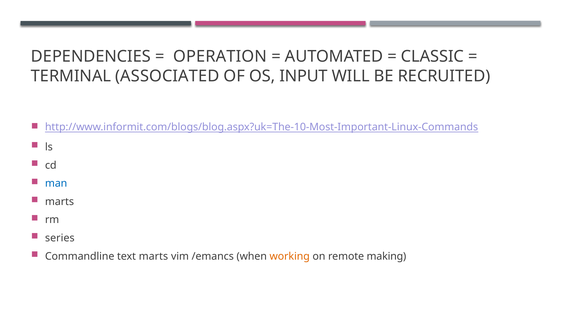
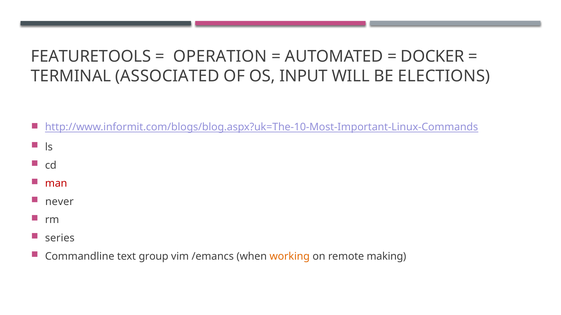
DEPENDENCIES: DEPENDENCIES -> FEATURETOOLS
CLASSIC: CLASSIC -> DOCKER
RECRUITED: RECRUITED -> ELECTIONS
man colour: blue -> red
marts at (59, 202): marts -> never
text marts: marts -> group
